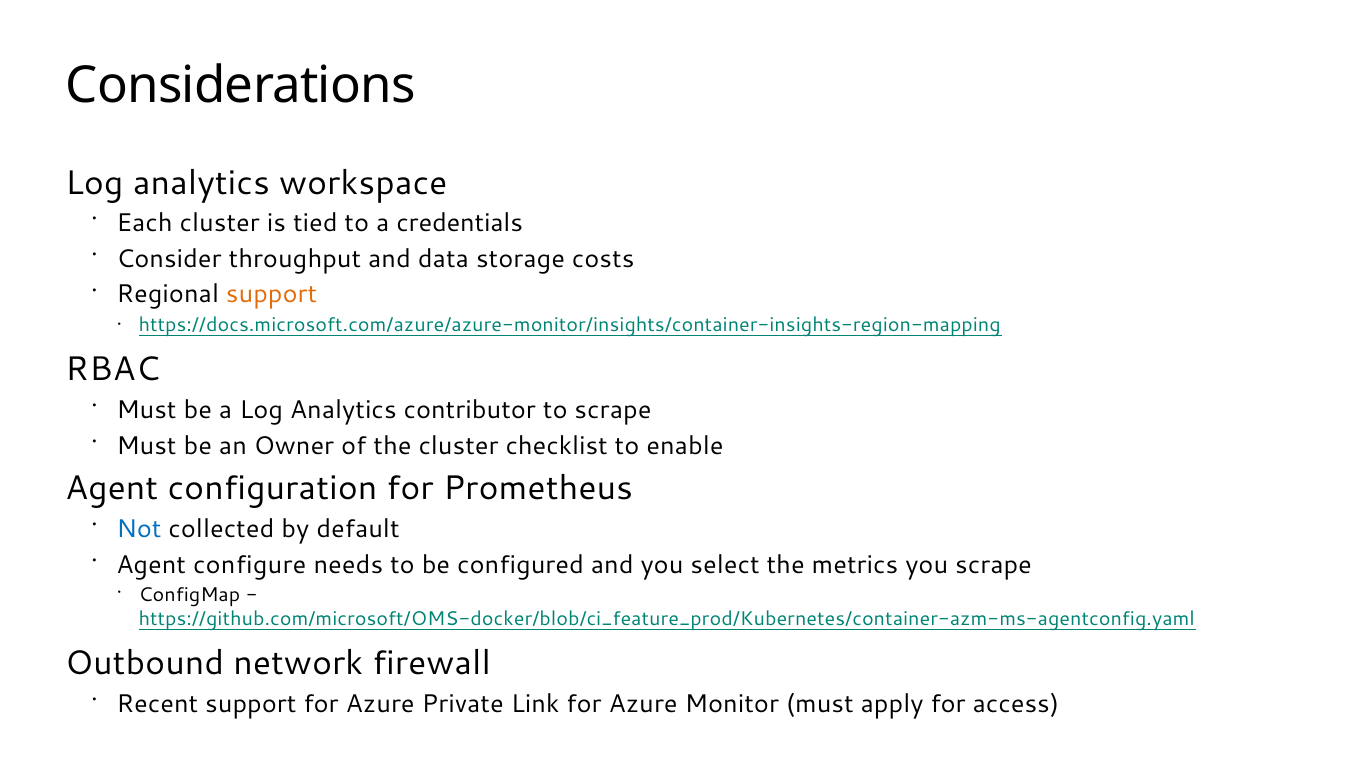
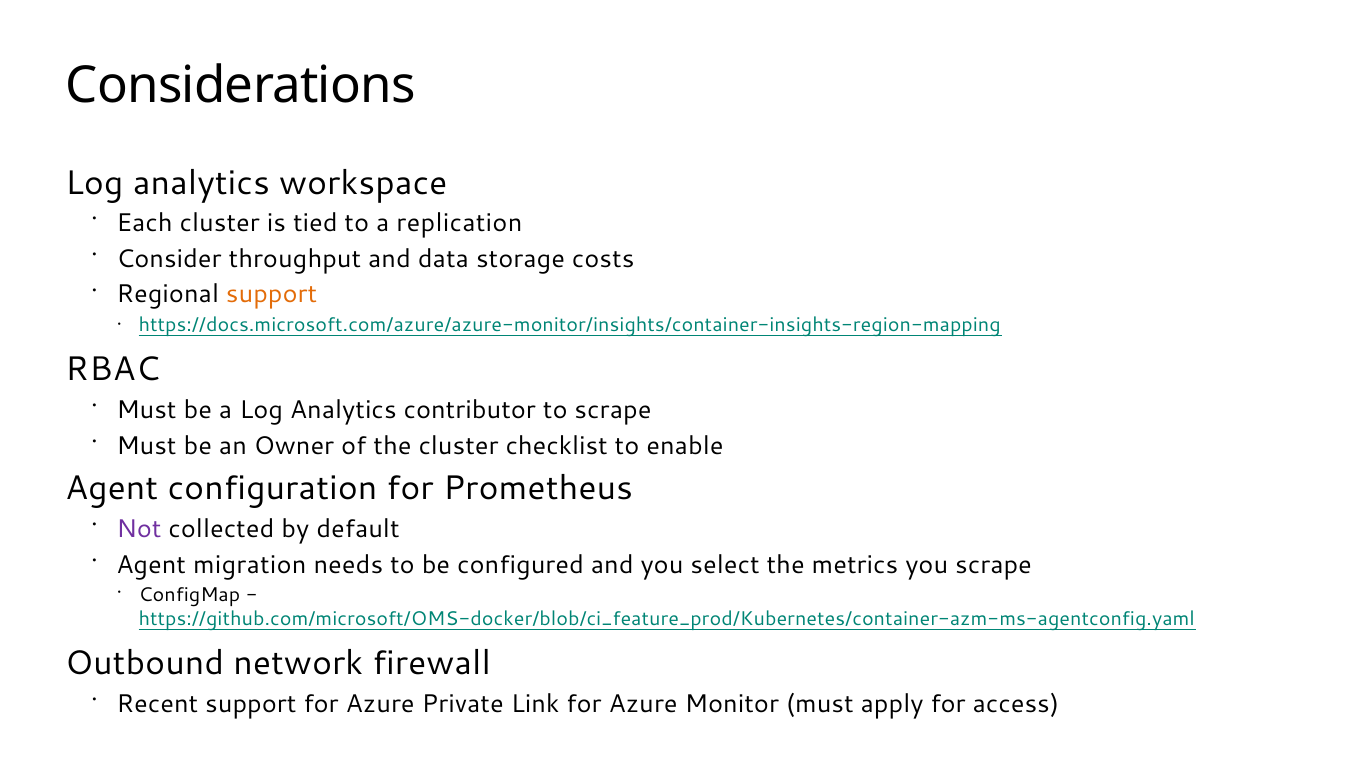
credentials: credentials -> replication
Not colour: blue -> purple
configure: configure -> migration
